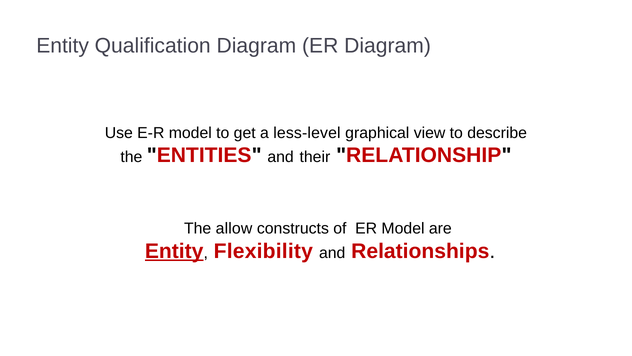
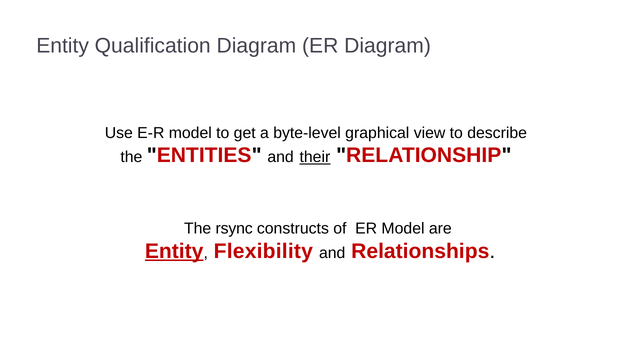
less-level: less-level -> byte-level
their underline: none -> present
allow: allow -> rsync
